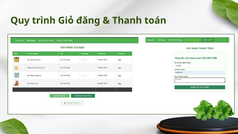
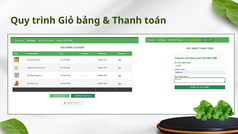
đăng: đăng -> bảng
